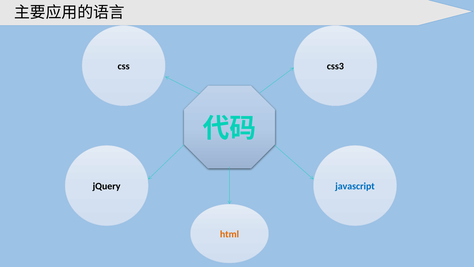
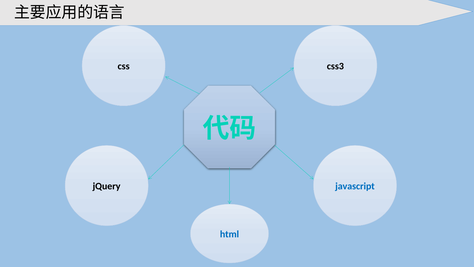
html colour: orange -> blue
